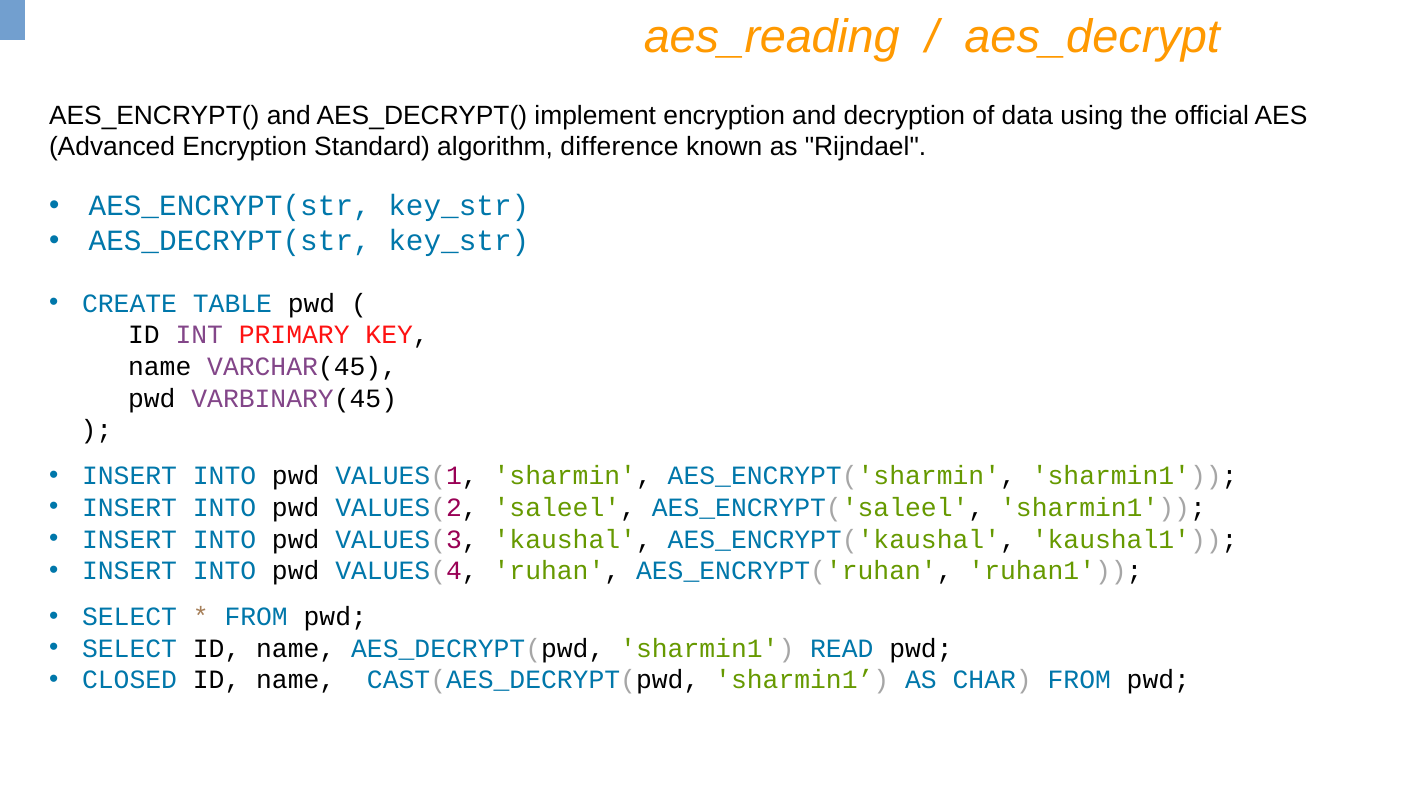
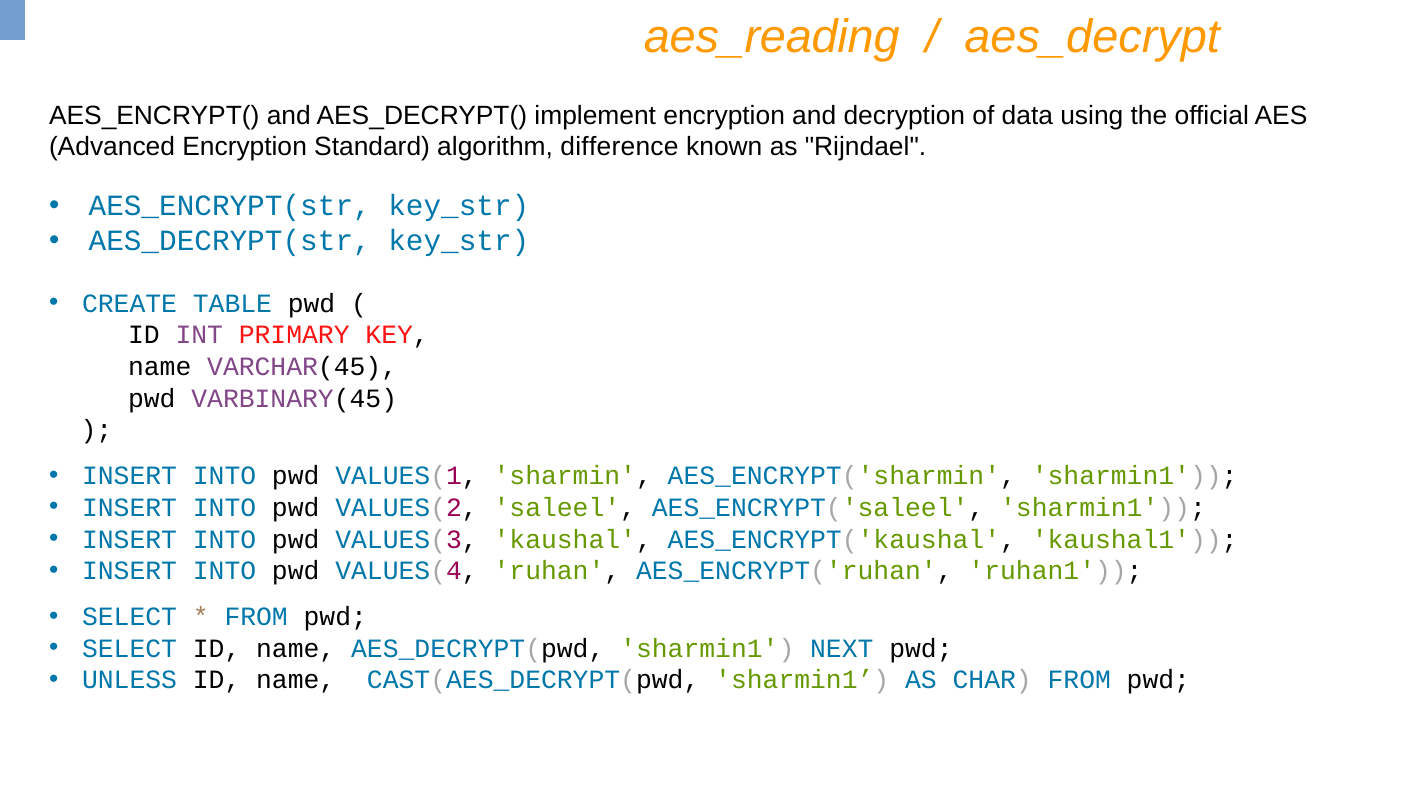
READ: READ -> NEXT
CLOSED: CLOSED -> UNLESS
